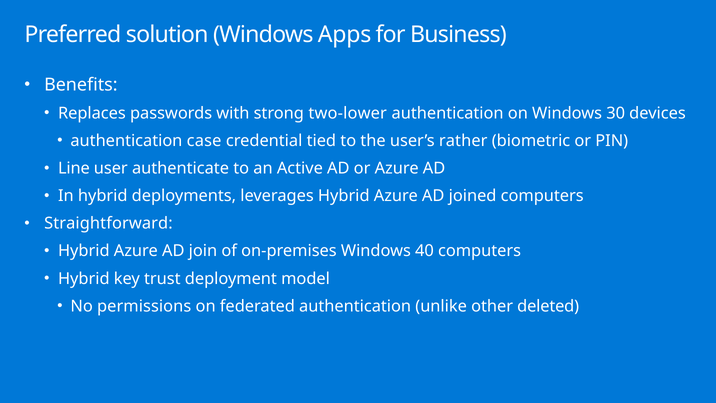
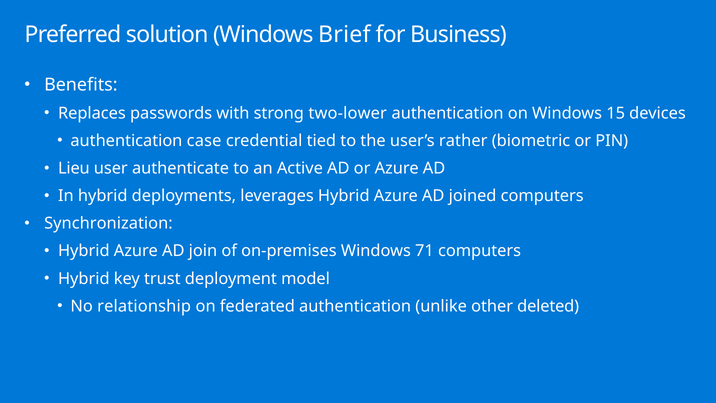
Apps: Apps -> Brief
30: 30 -> 15
Line: Line -> Lieu
Straightforward: Straightforward -> Synchronization
40: 40 -> 71
permissions: permissions -> relationship
